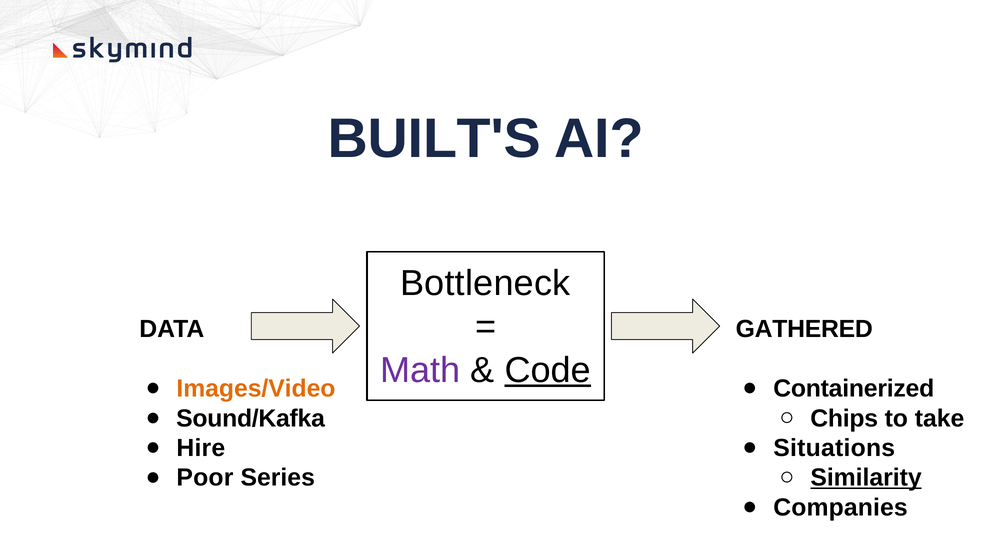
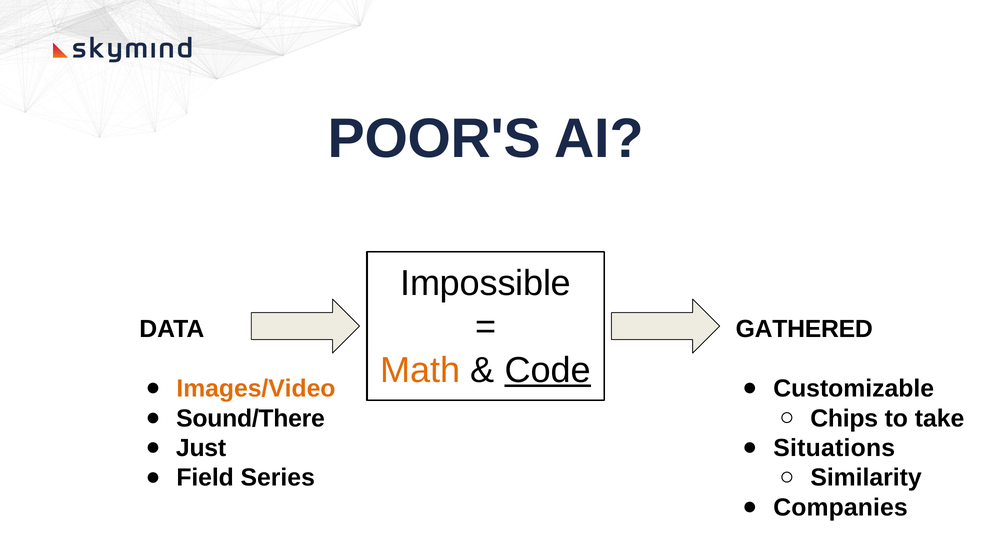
BUILT'S: BUILT'S -> POOR'S
Bottleneck: Bottleneck -> Impossible
Math colour: purple -> orange
Containerized: Containerized -> Customizable
Sound/Kafka: Sound/Kafka -> Sound/There
Hire: Hire -> Just
Poor: Poor -> Field
Similarity underline: present -> none
